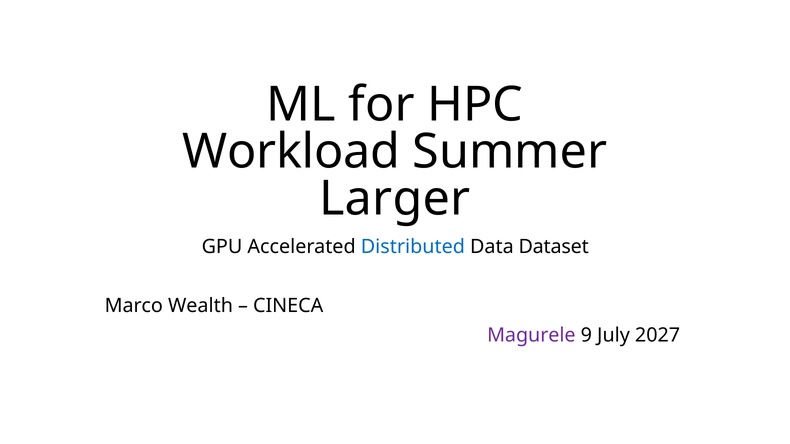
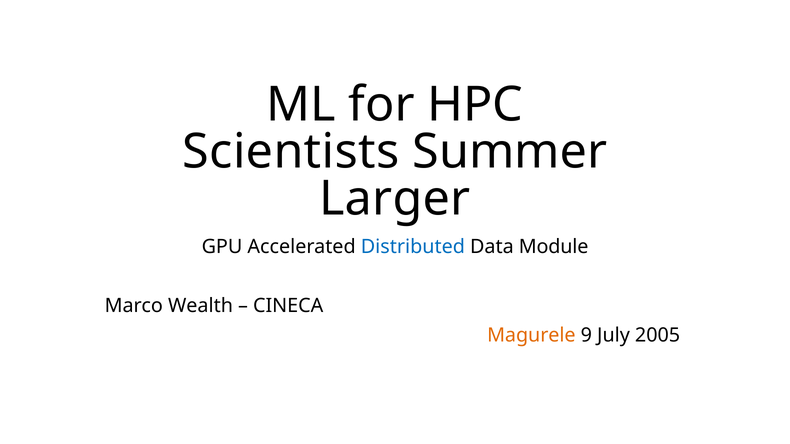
Workload: Workload -> Scientists
Dataset: Dataset -> Module
Magurele colour: purple -> orange
2027: 2027 -> 2005
